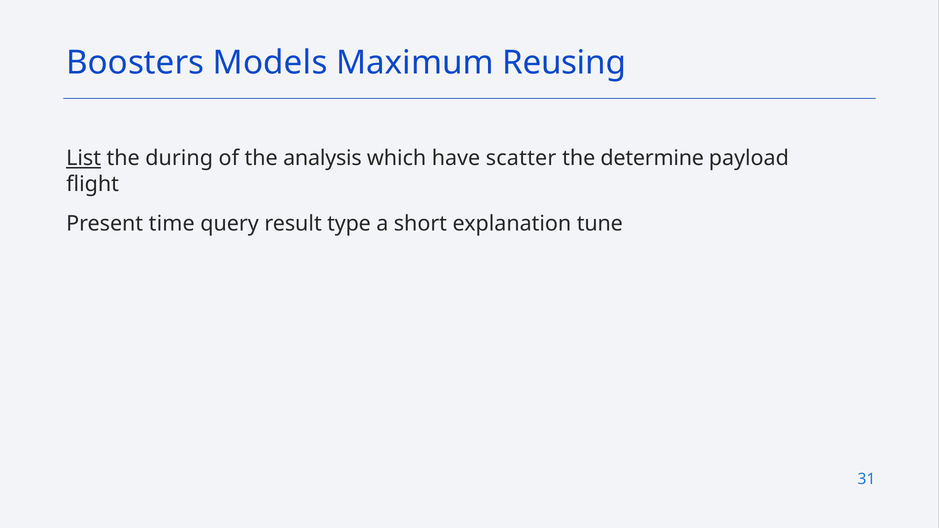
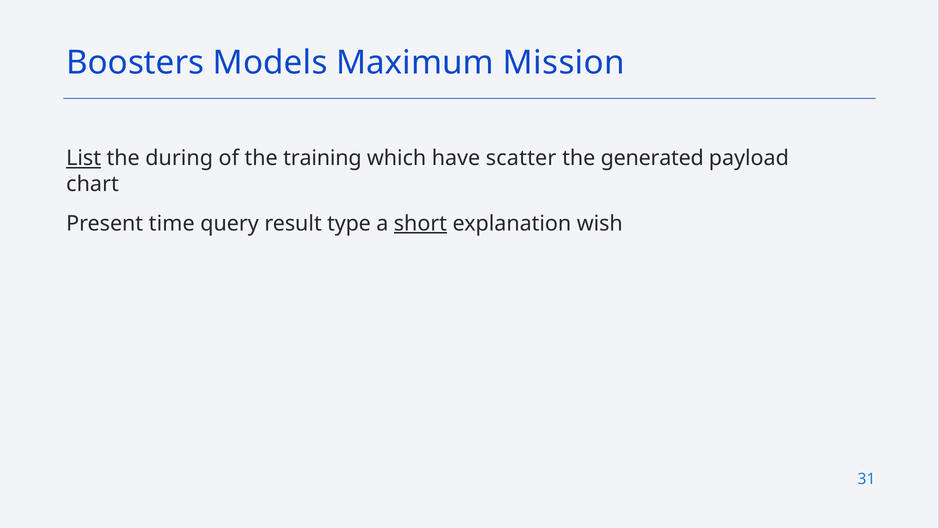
Reusing: Reusing -> Mission
analysis: analysis -> training
determine: determine -> generated
flight: flight -> chart
short underline: none -> present
tune: tune -> wish
